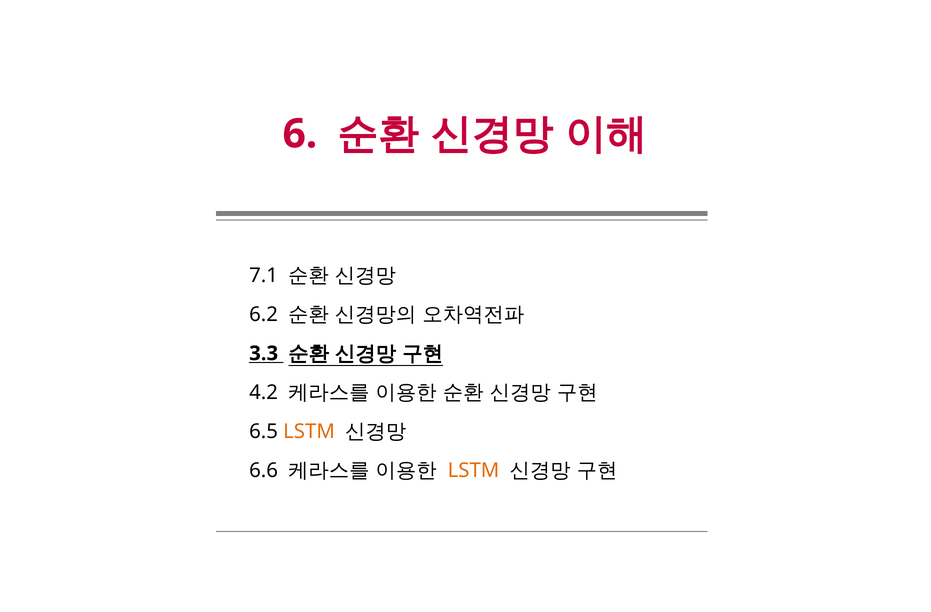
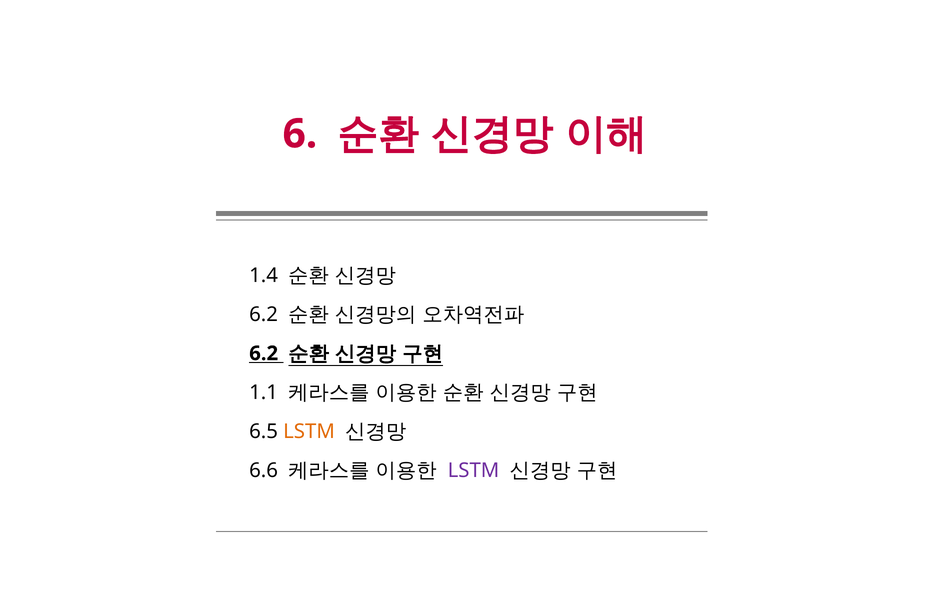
7.1: 7.1 -> 1.4
3.3 at (264, 353): 3.3 -> 6.2
4.2: 4.2 -> 1.1
LSTM at (474, 470) colour: orange -> purple
